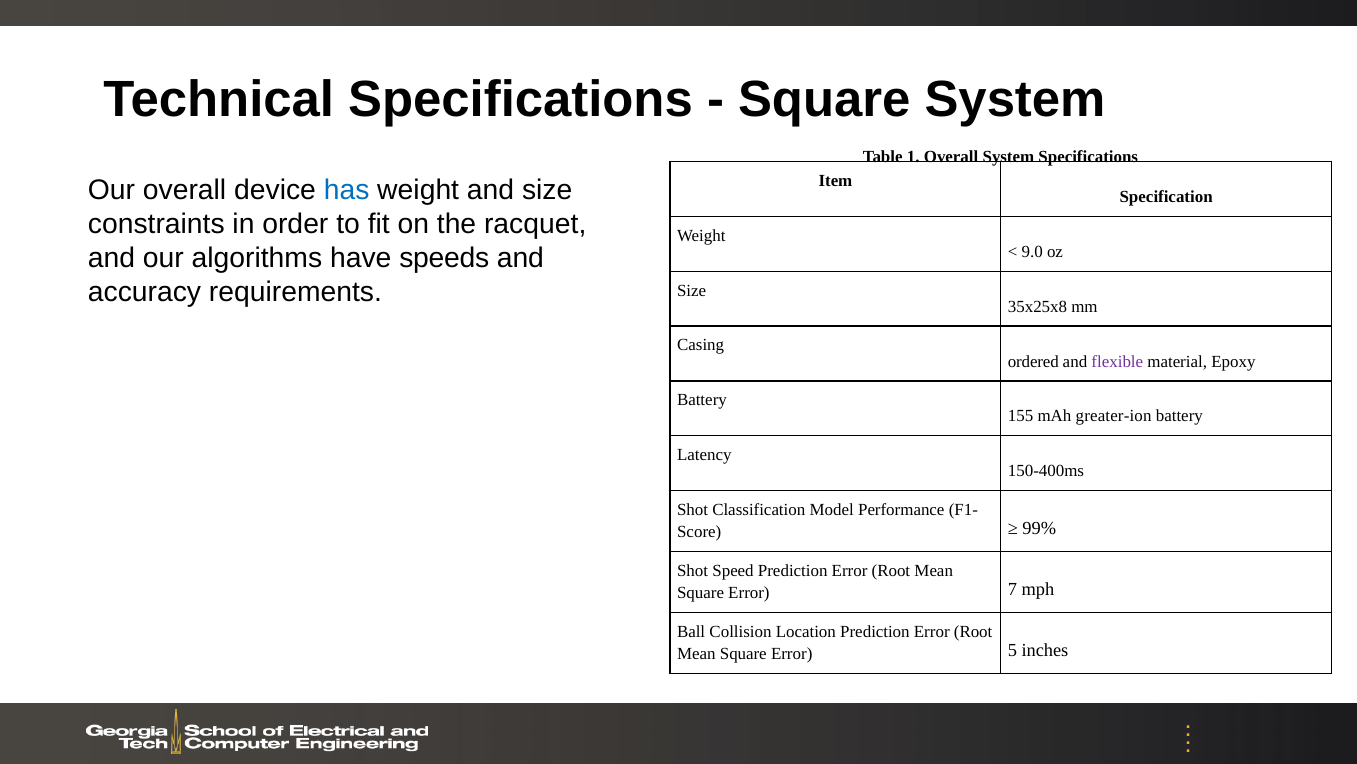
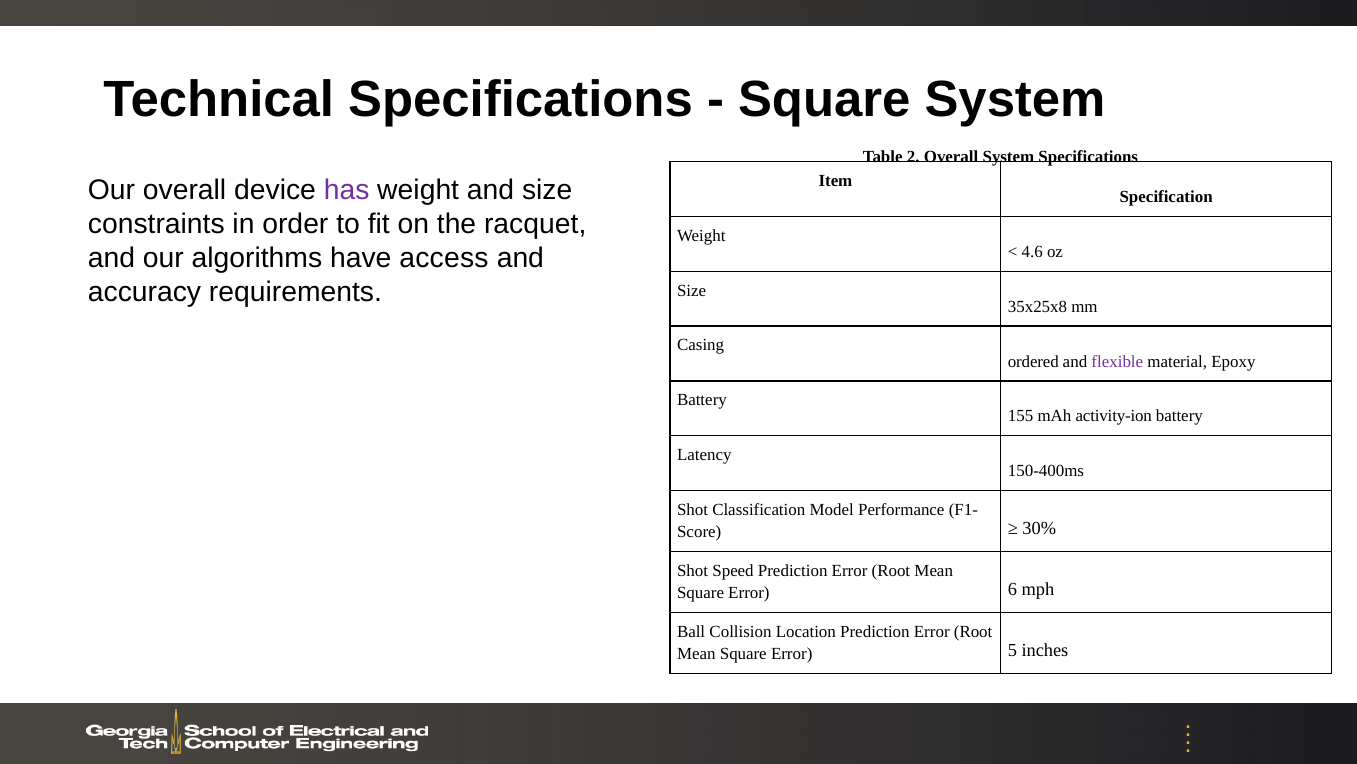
1: 1 -> 2
has colour: blue -> purple
9.0: 9.0 -> 4.6
speeds: speeds -> access
greater-ion: greater-ion -> activity-ion
99%: 99% -> 30%
7: 7 -> 6
